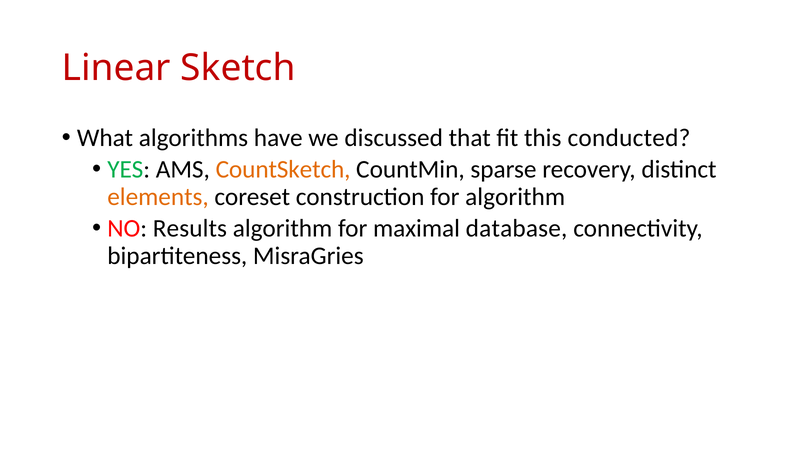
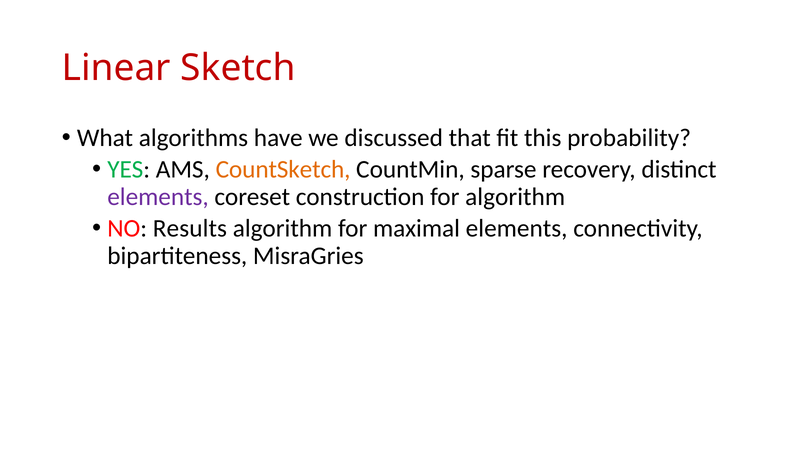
conducted: conducted -> probability
elements at (158, 197) colour: orange -> purple
maximal database: database -> elements
